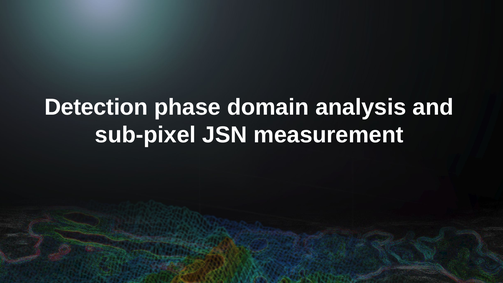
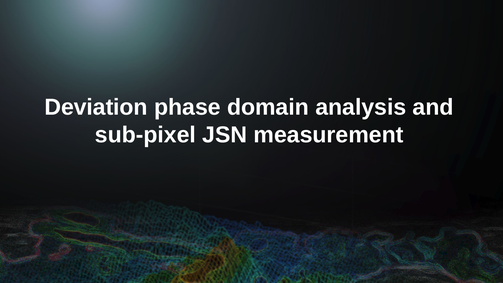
Detection: Detection -> Deviation
